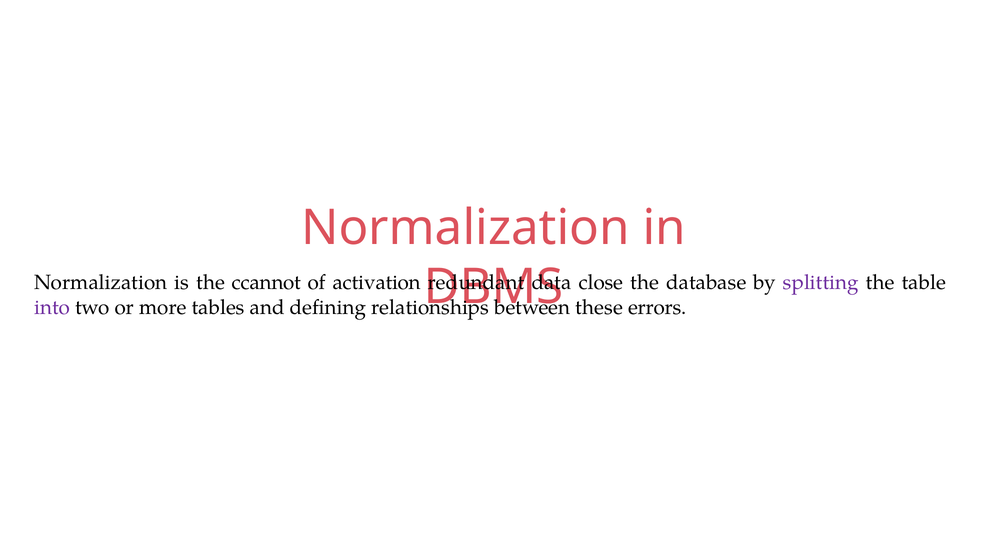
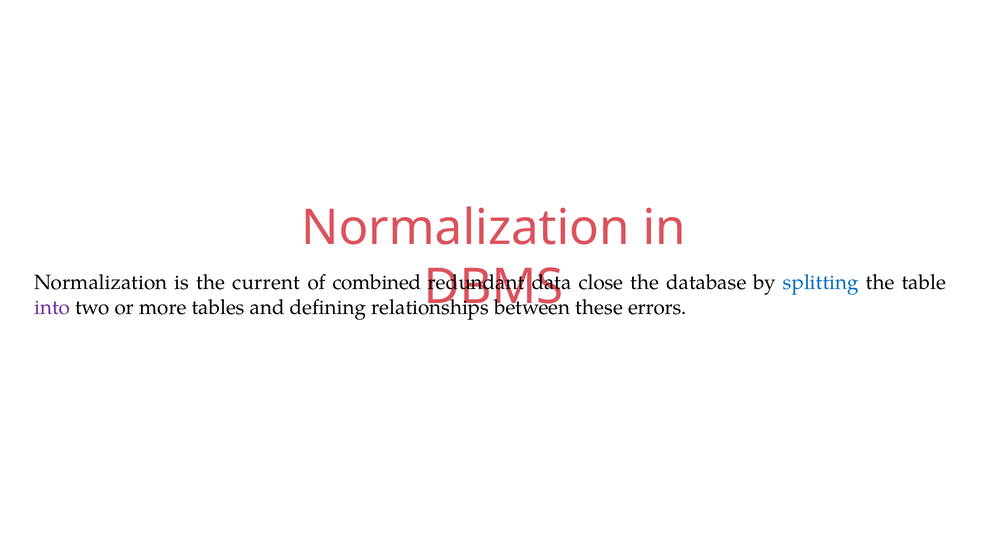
ccannot: ccannot -> current
activation: activation -> combined
splitting colour: purple -> blue
